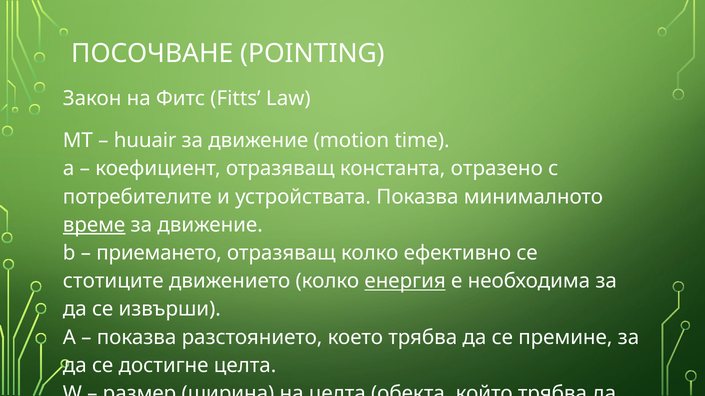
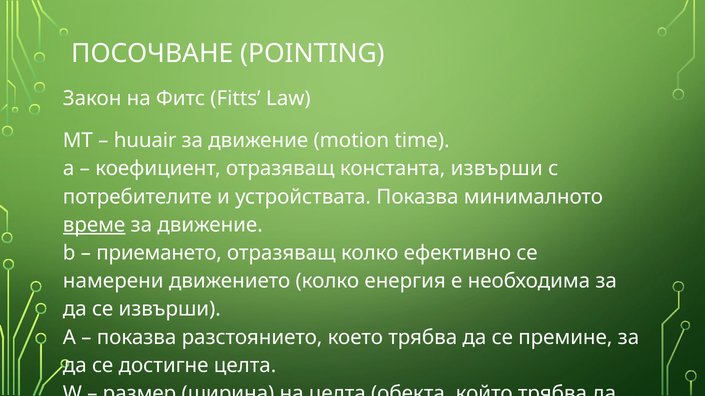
константа отразено: отразено -> извърши
стотиците: стотиците -> намерени
енергия underline: present -> none
